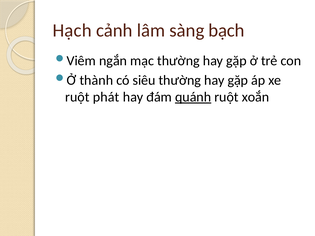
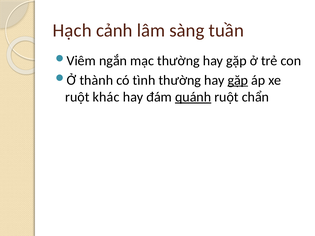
bạch: bạch -> tuần
siêu: siêu -> tình
gặp at (238, 80) underline: none -> present
phát: phát -> khác
xoắn: xoắn -> chẩn
